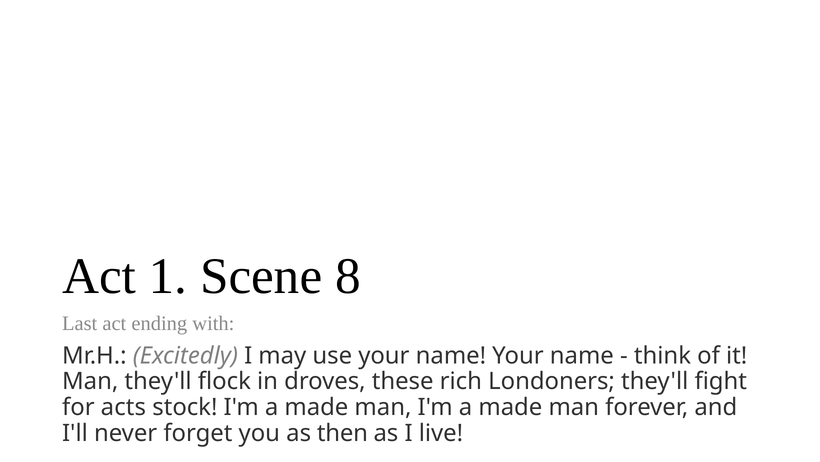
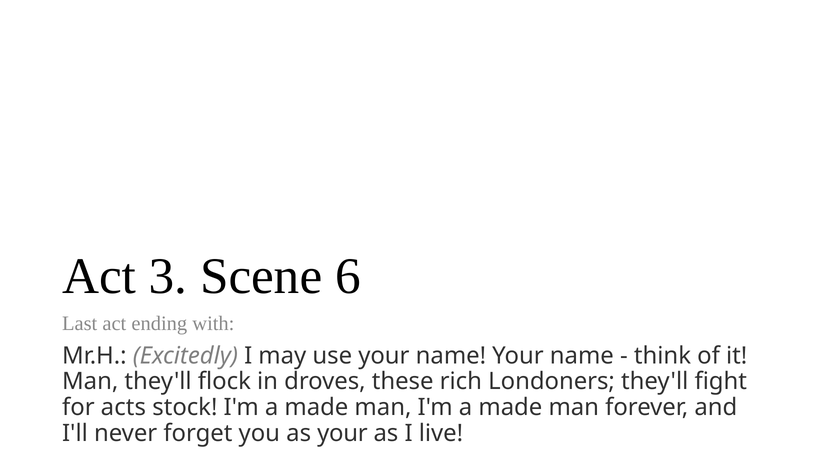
1: 1 -> 3
8: 8 -> 6
as then: then -> your
